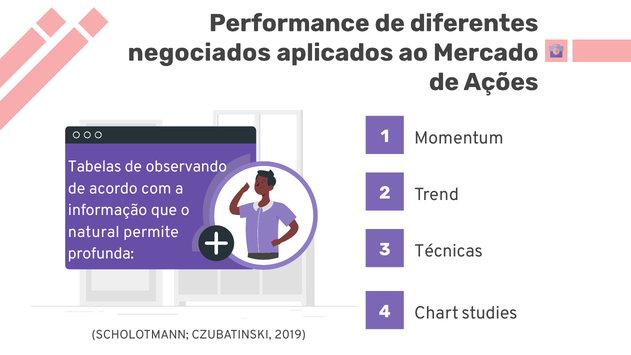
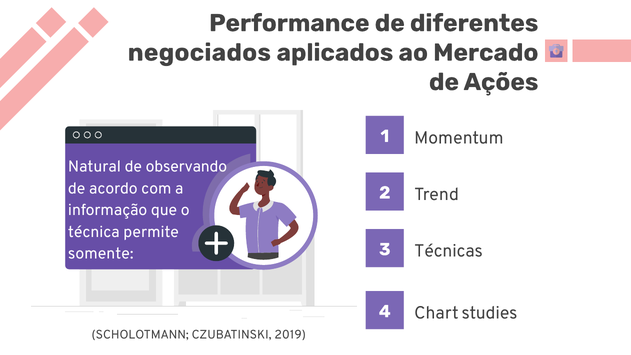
Tabelas: Tabelas -> Natural
natural: natural -> técnica
profunda: profunda -> somente
